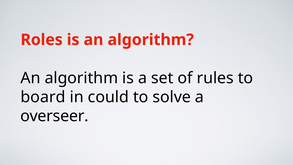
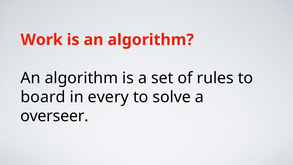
Roles: Roles -> Work
could: could -> every
